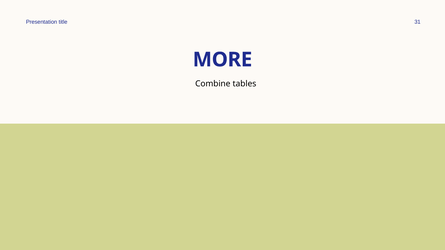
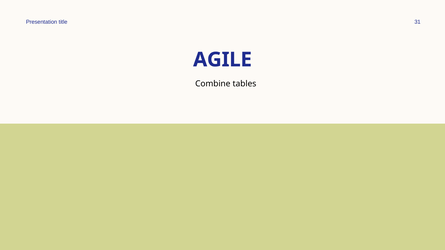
MORE: MORE -> AGILE
